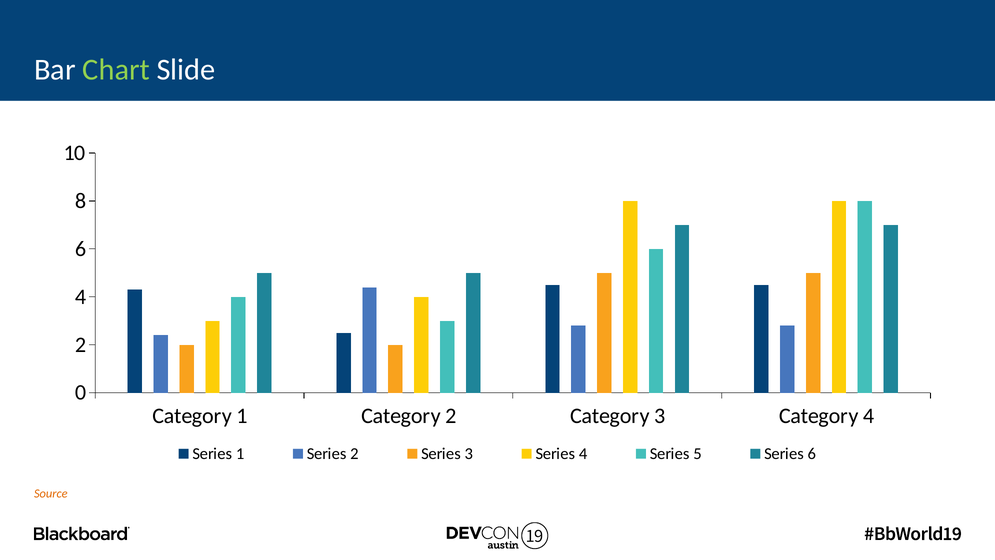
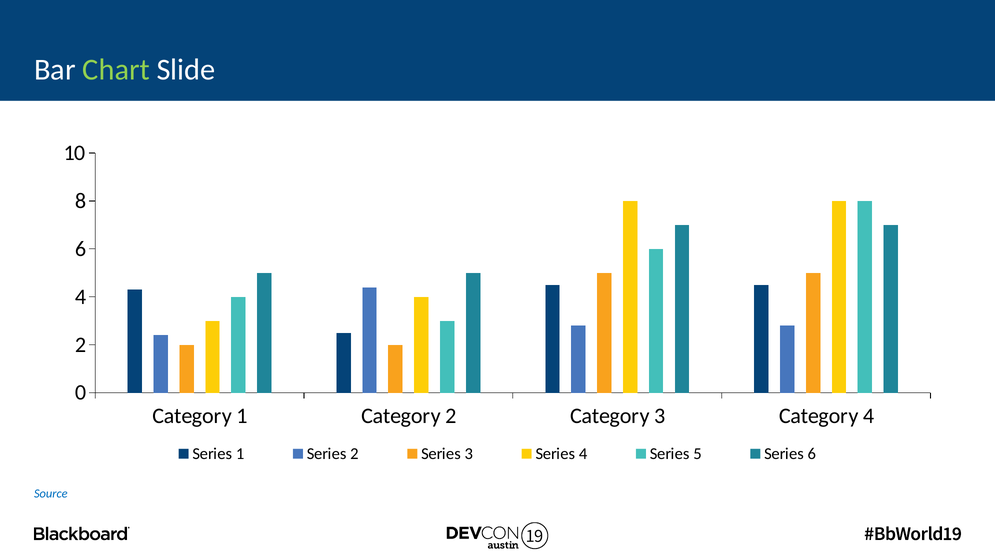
Source colour: orange -> blue
